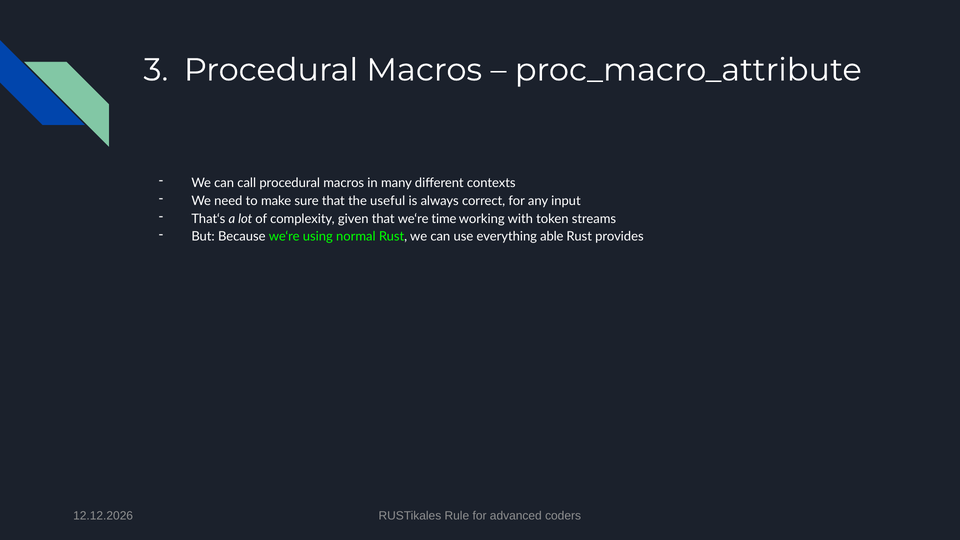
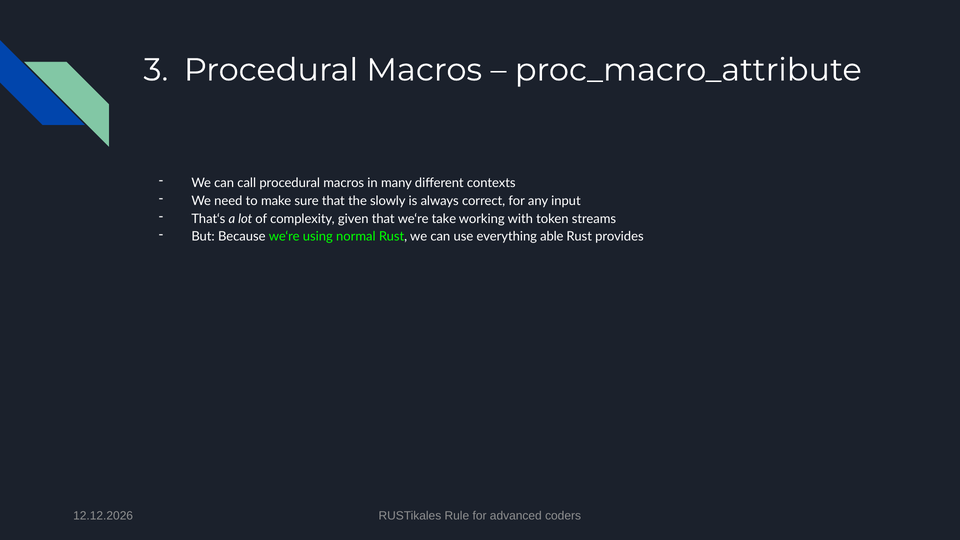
useful: useful -> slowly
time: time -> take
